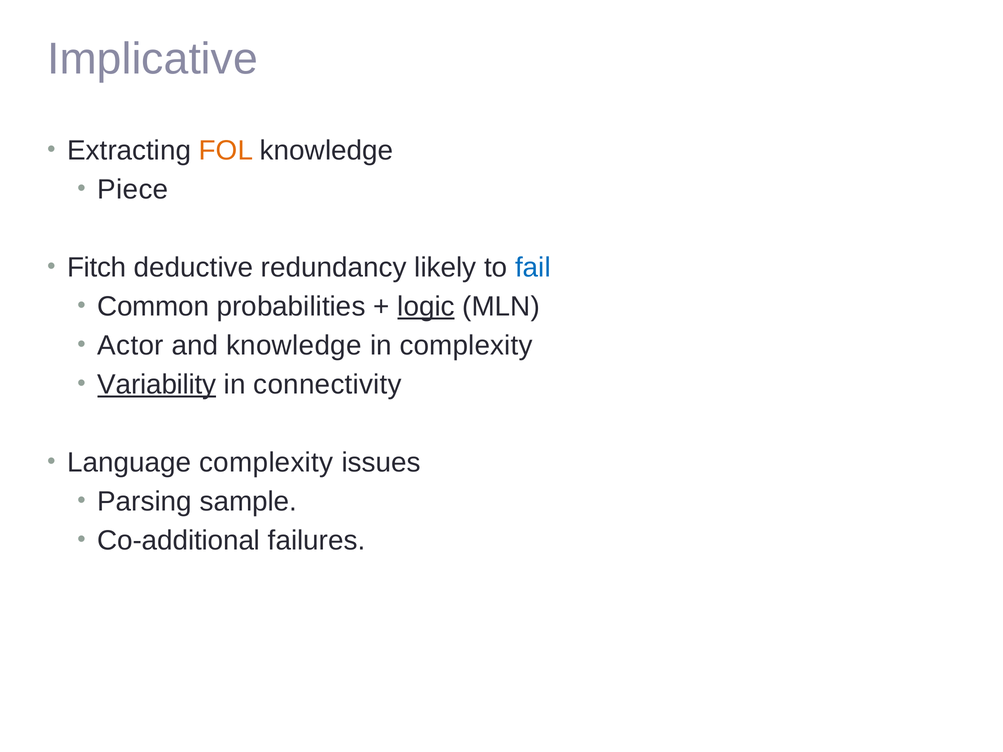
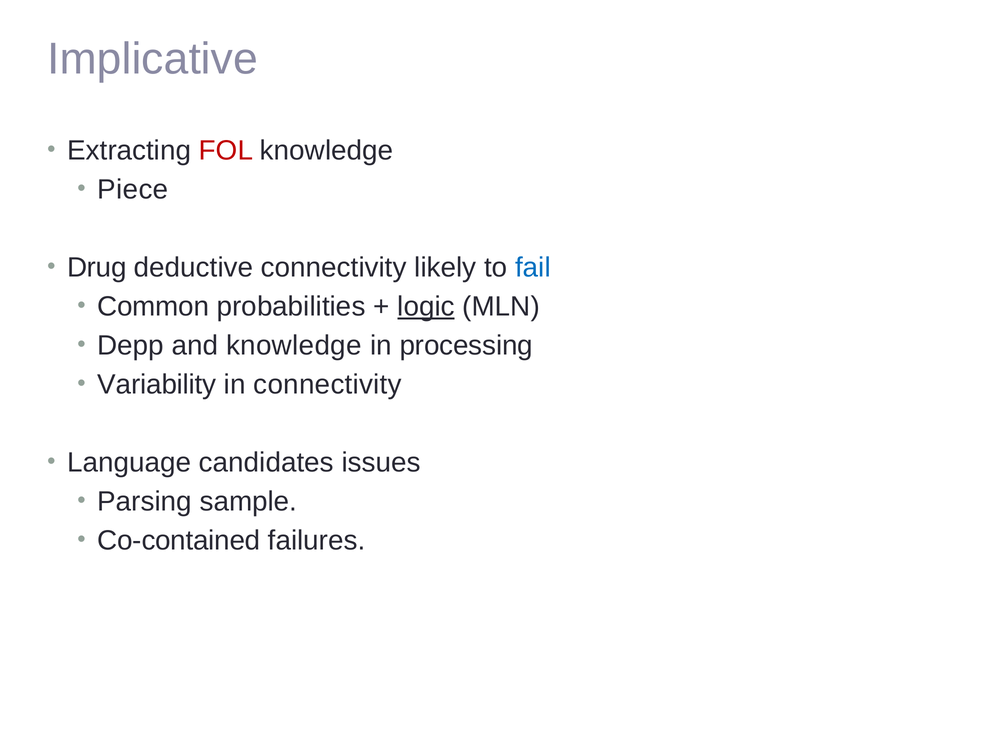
FOL colour: orange -> red
Fitch: Fitch -> Drug
deductive redundancy: redundancy -> connectivity
Actor: Actor -> Depp
in complexity: complexity -> processing
Variability underline: present -> none
Language complexity: complexity -> candidates
Co-additional: Co-additional -> Co-contained
